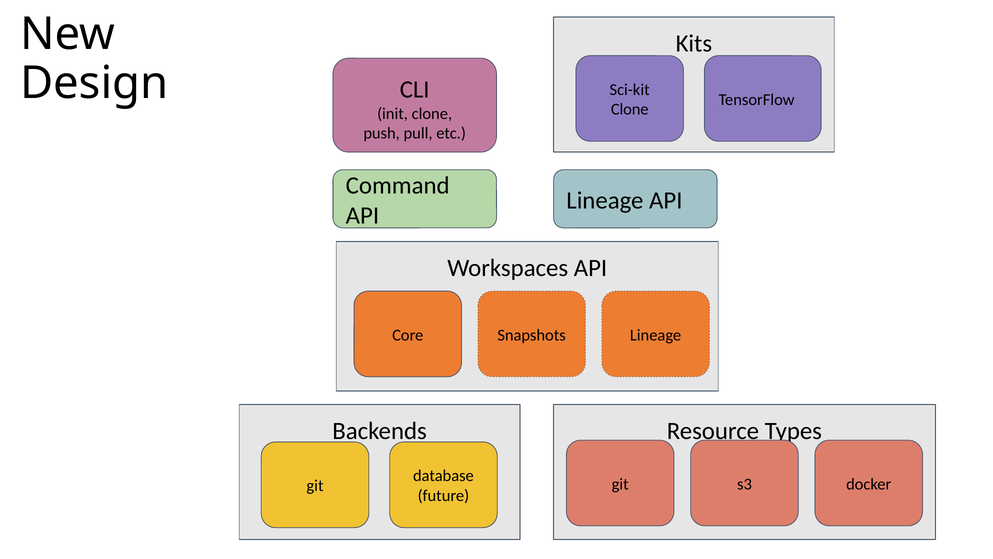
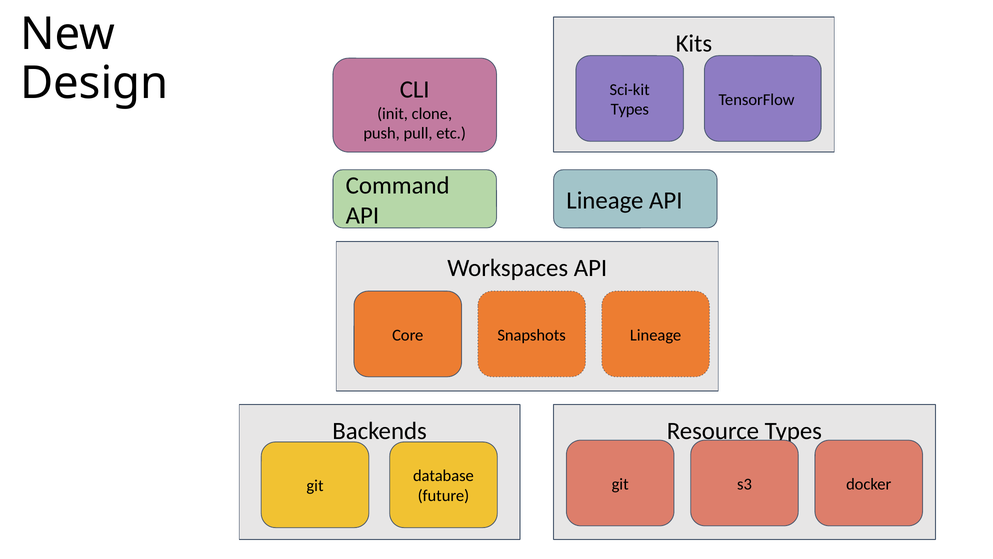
Clone at (630, 109): Clone -> Types
